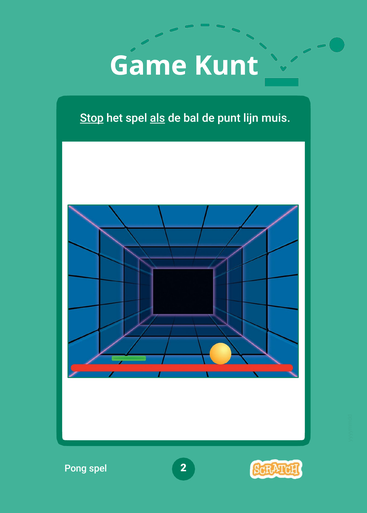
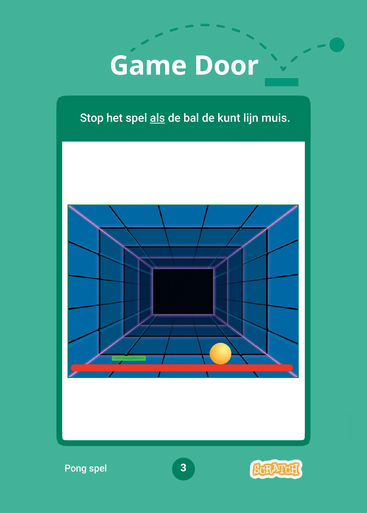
Kunt: Kunt -> Door
Stop underline: present -> none
punt: punt -> kunt
2: 2 -> 3
